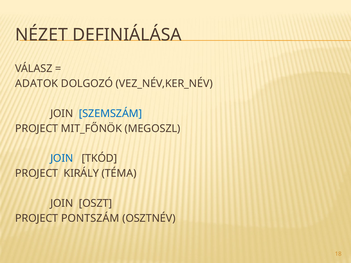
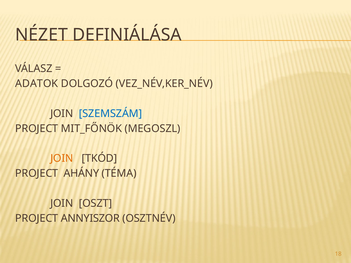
JOIN at (62, 159) colour: blue -> orange
KIRÁLY: KIRÁLY -> AHÁNY
PONTSZÁM: PONTSZÁM -> ANNYISZOR
